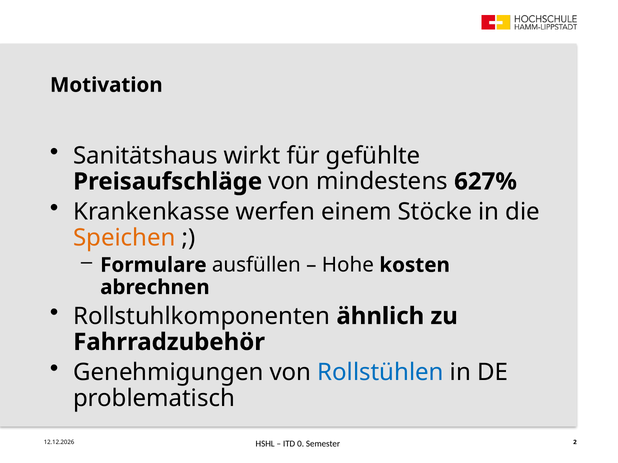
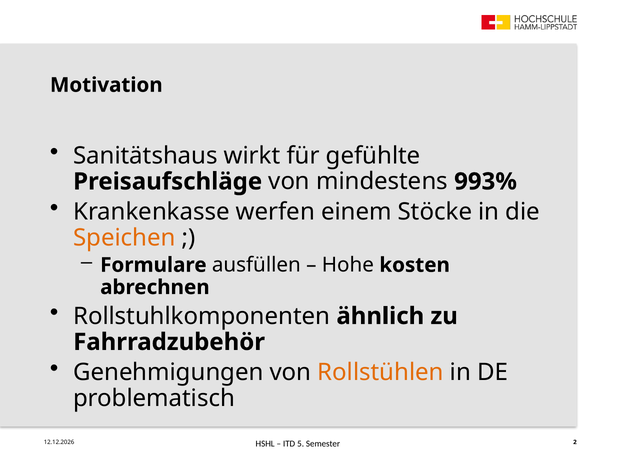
627%: 627% -> 993%
Rollstühlen colour: blue -> orange
0: 0 -> 5
